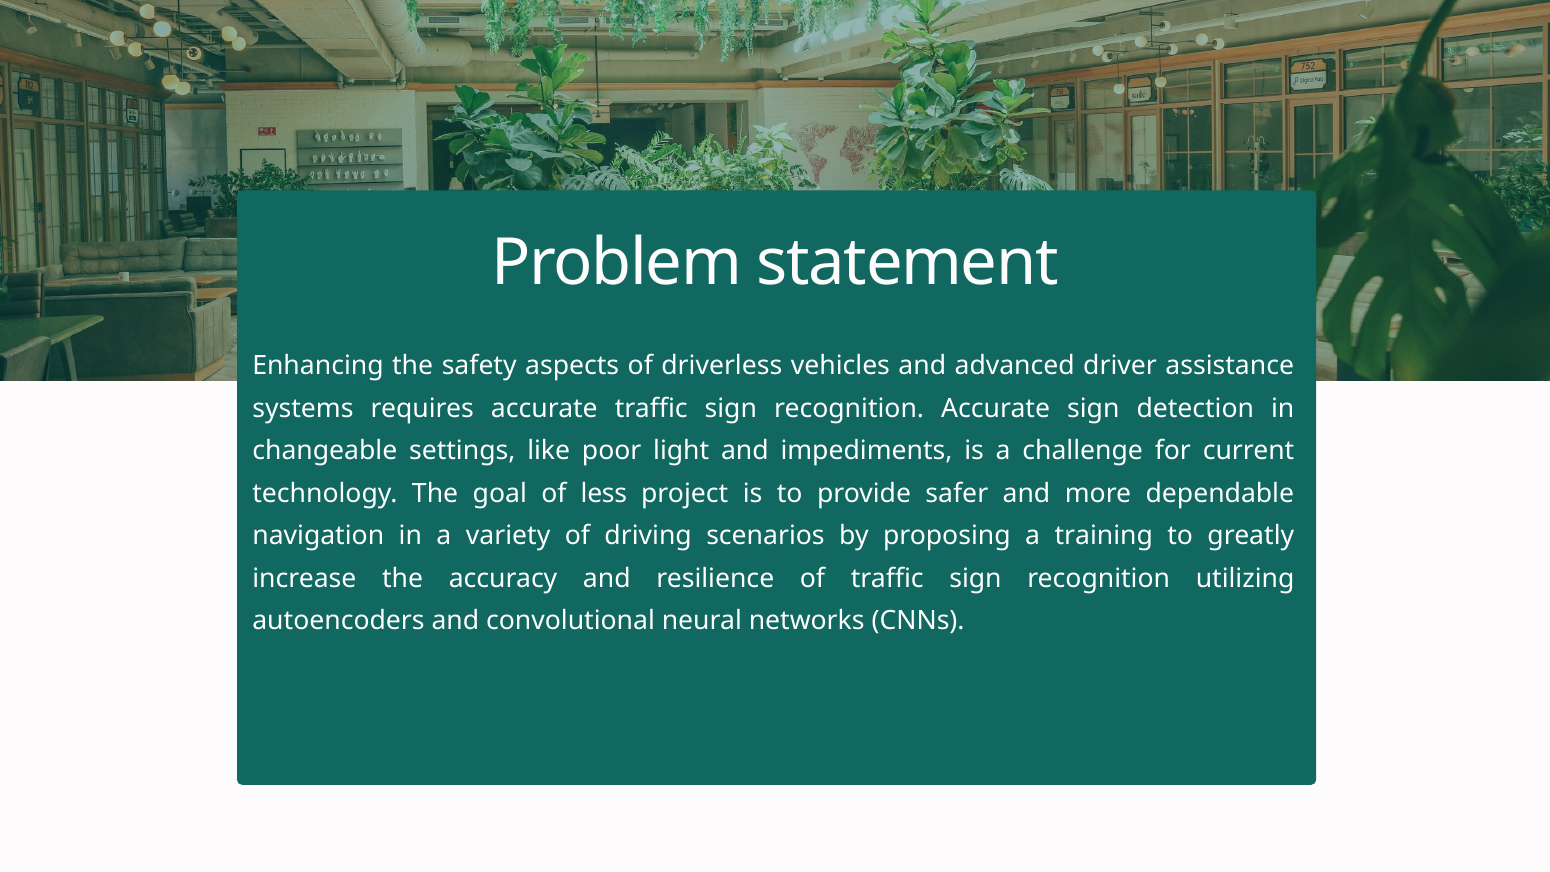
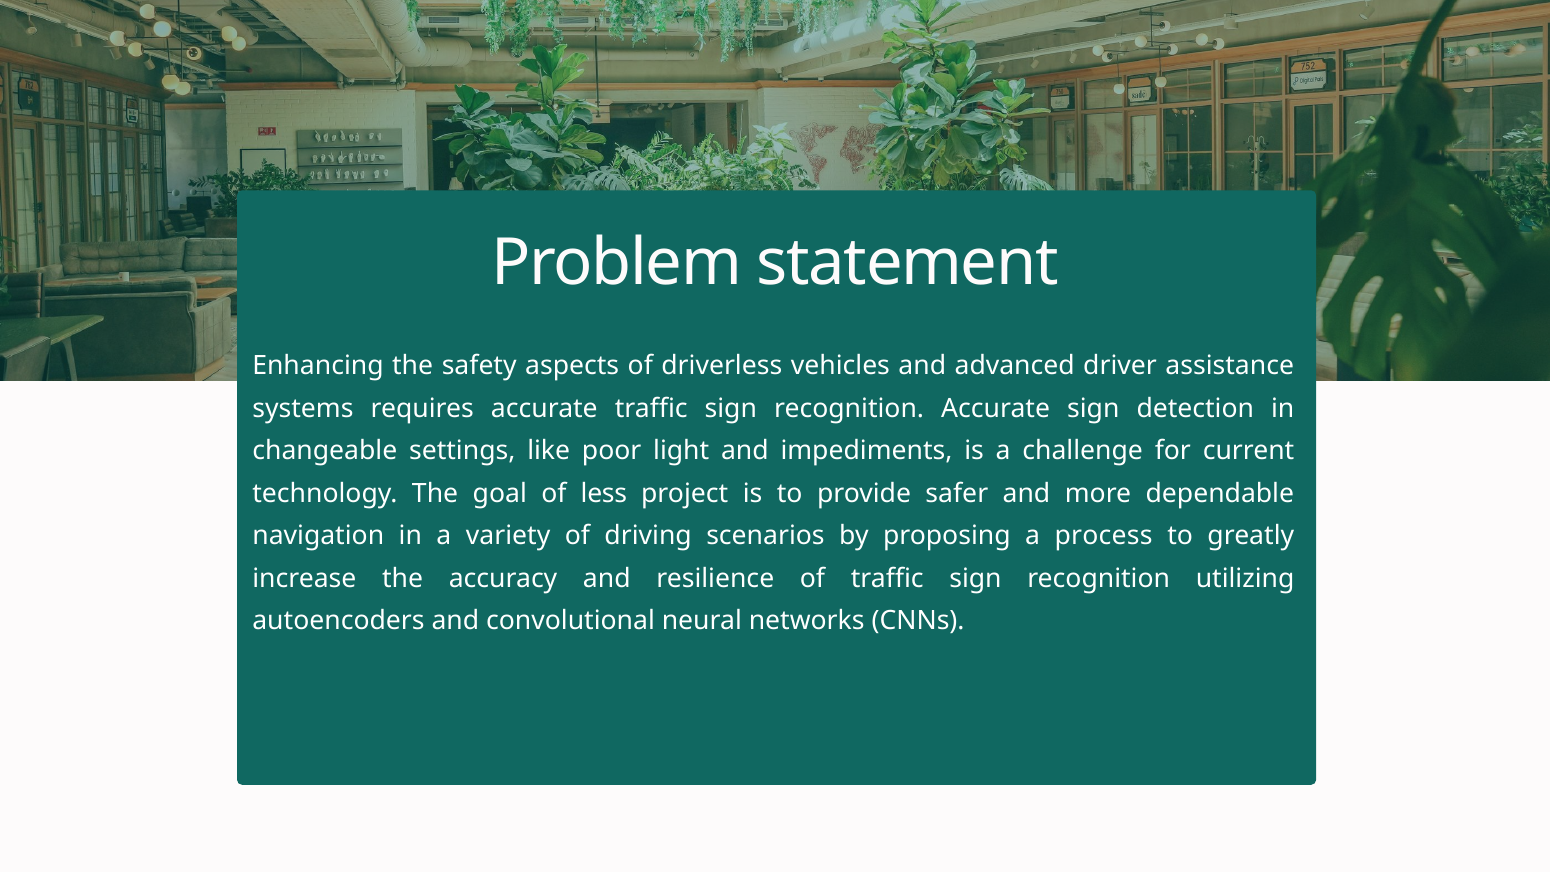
training: training -> process
